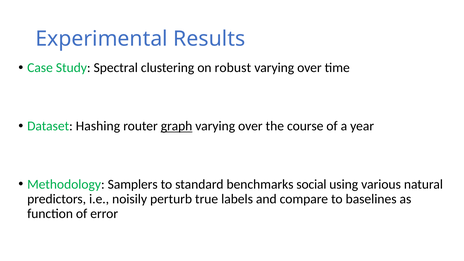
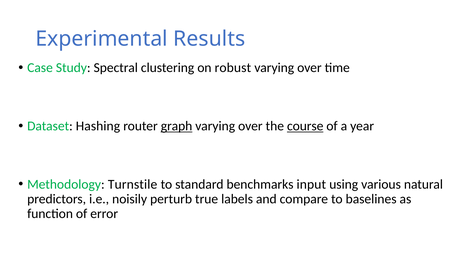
course underline: none -> present
Samplers: Samplers -> Turnstile
social: social -> input
